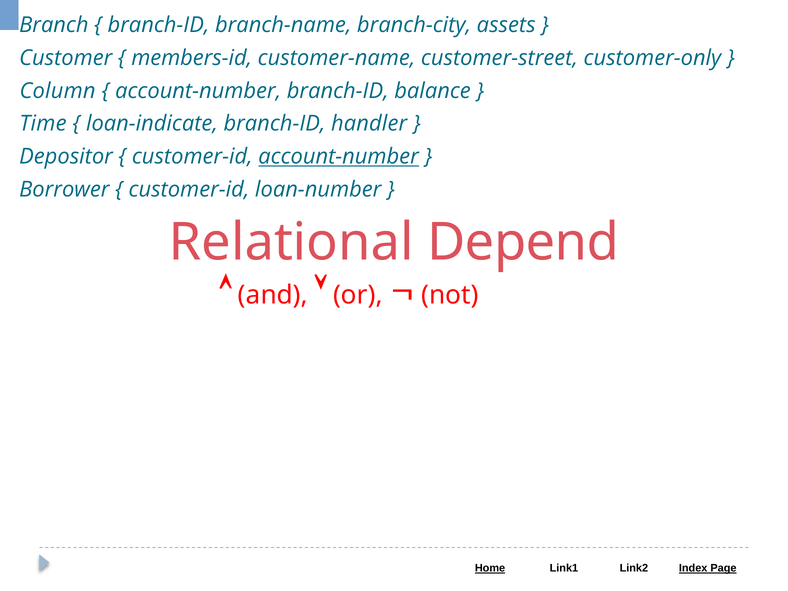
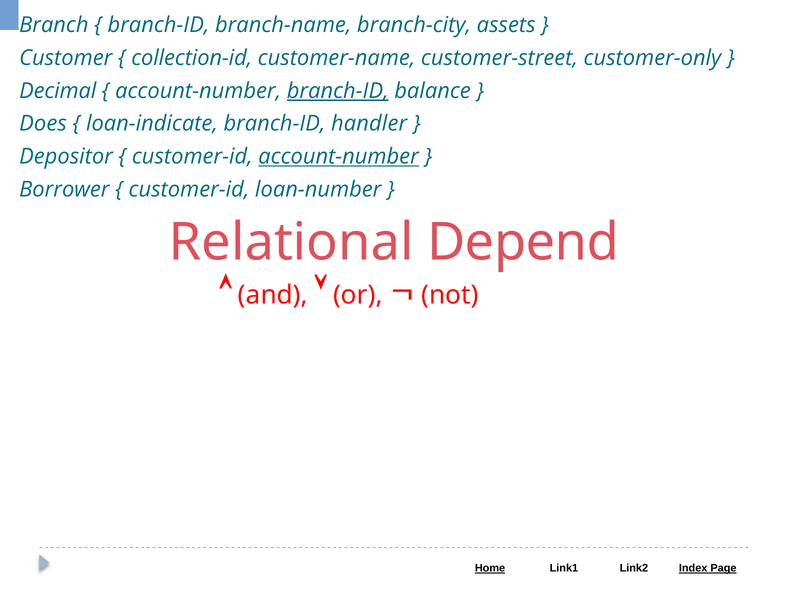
members-id: members-id -> collection-id
Column: Column -> Decimal
branch-ID at (338, 91) underline: none -> present
Time: Time -> Does
